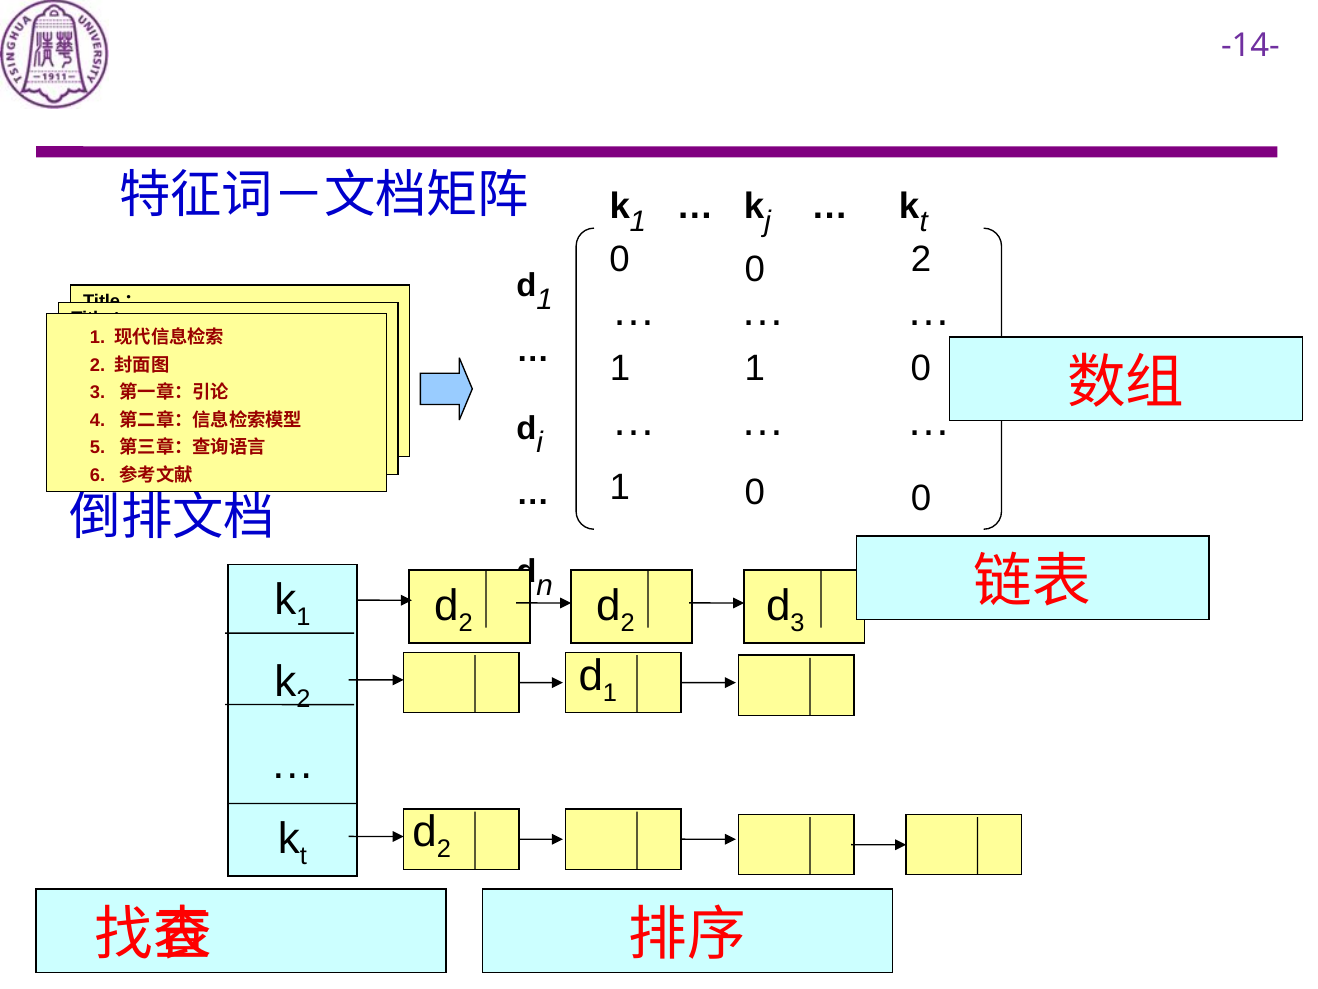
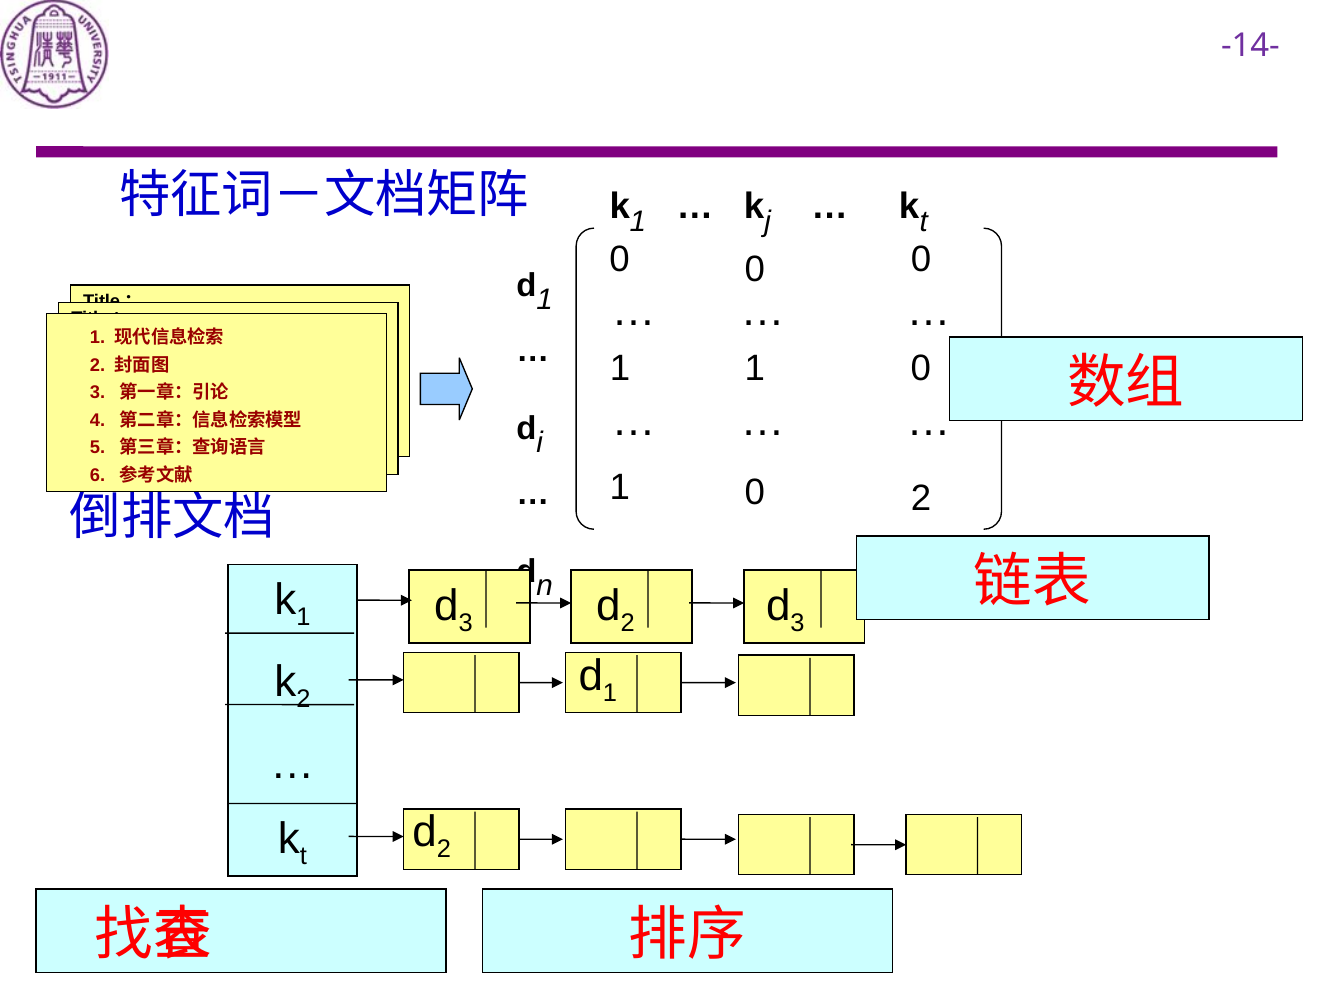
2 at (921, 259): 2 -> 0
0 at (921, 498): 0 -> 2
2 at (466, 623): 2 -> 3
